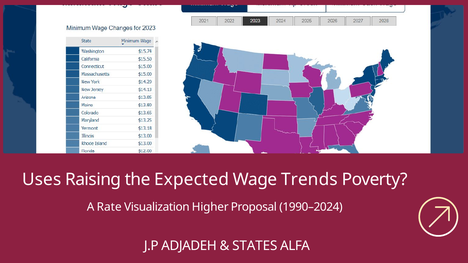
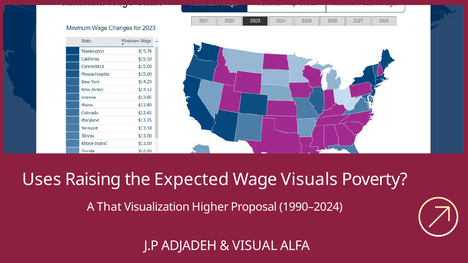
Trends: Trends -> Visuals
Rate: Rate -> That
STATES: STATES -> VISUAL
